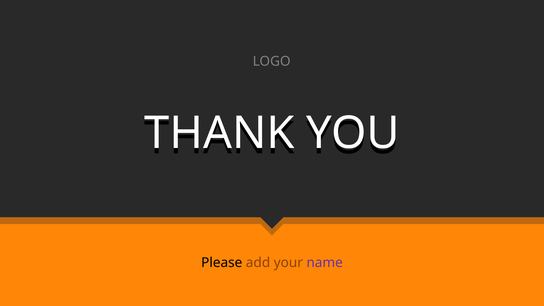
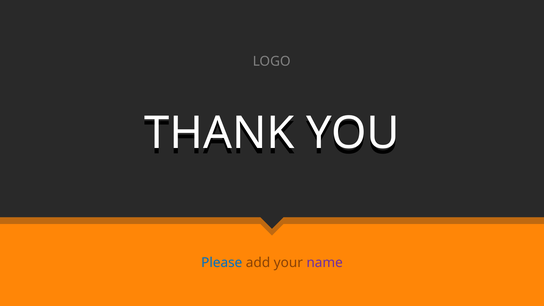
Please colour: black -> blue
